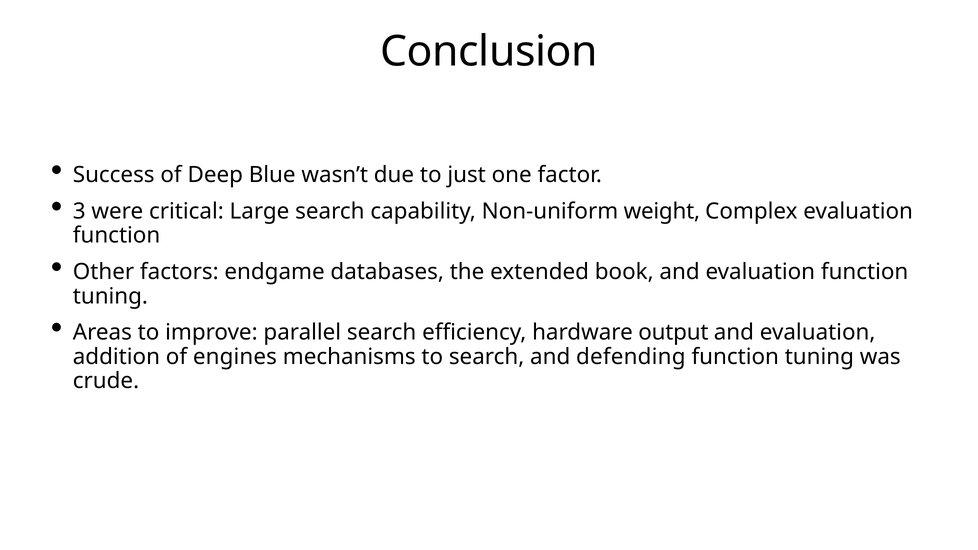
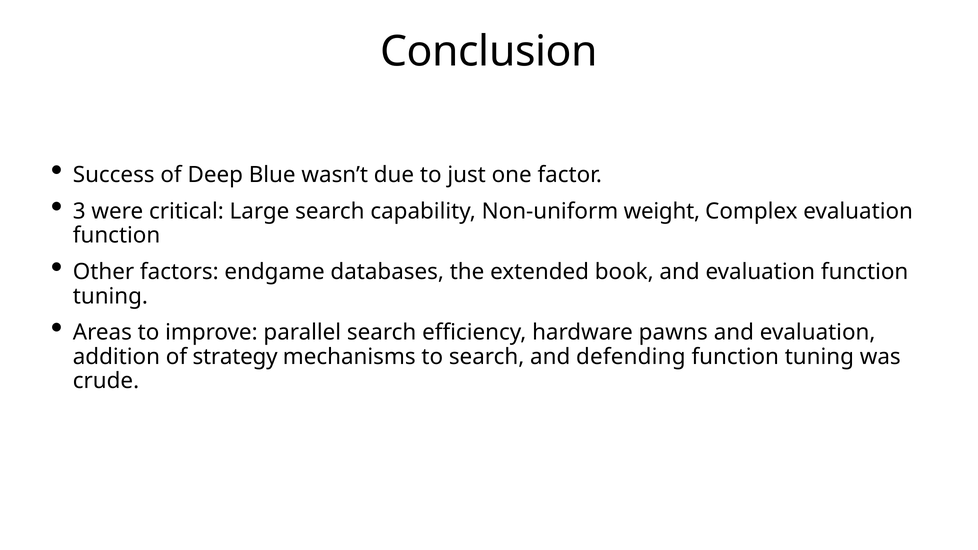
output: output -> pawns
engines: engines -> strategy
